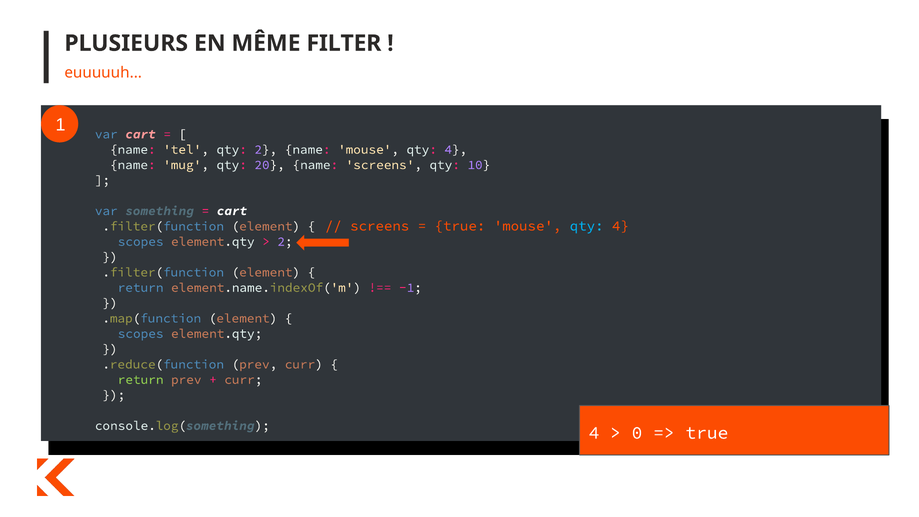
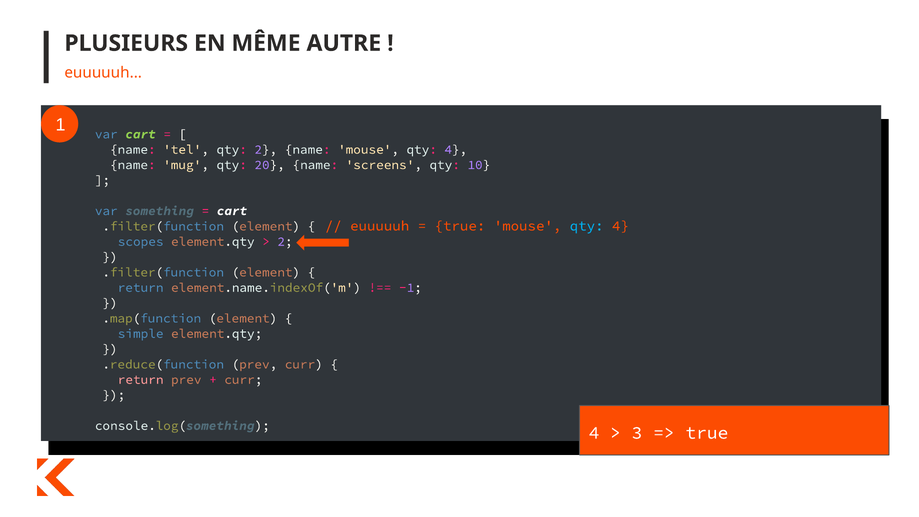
FILTER: FILTER -> AUTRE
cart at (141, 134) colour: pink -> light green
screens at (380, 226): screens -> euuuuuh
scopes at (141, 334): scopes -> simple
return at (141, 380) colour: light green -> pink
0: 0 -> 3
